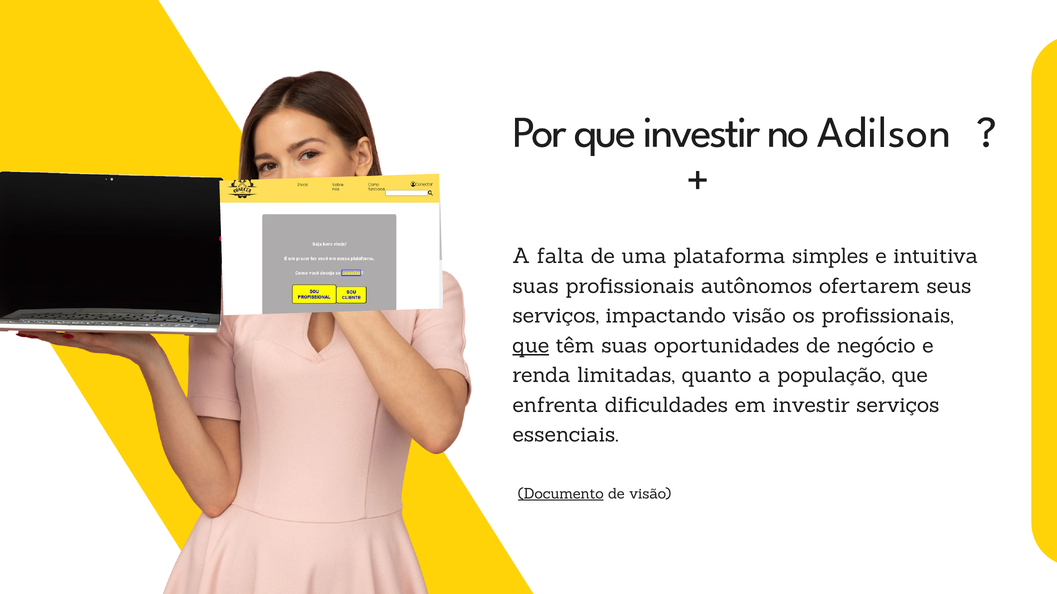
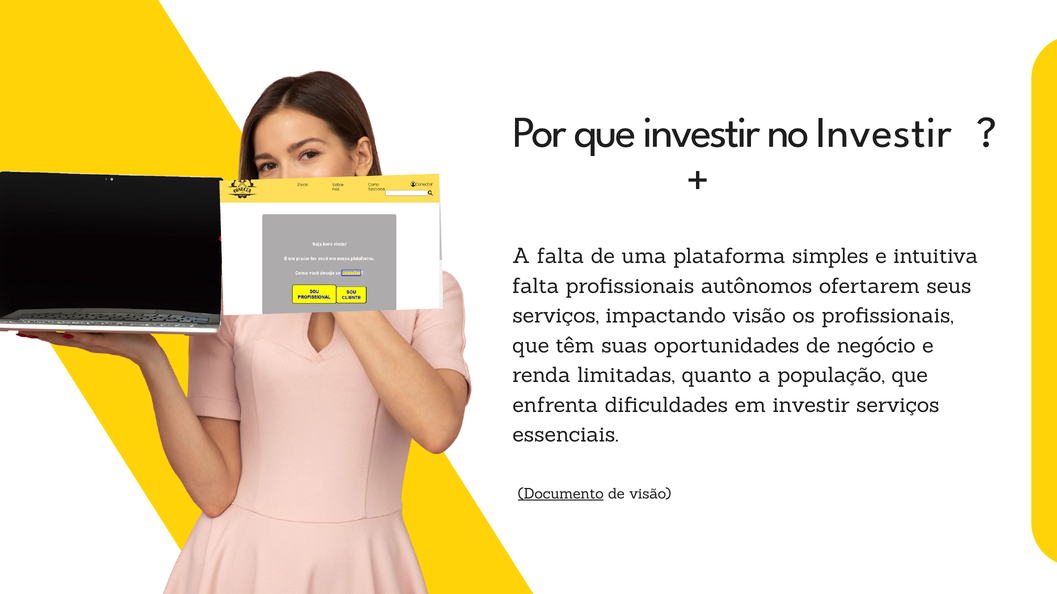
no Adilson: Adilson -> Investir
suas at (536, 286): suas -> falta
que at (531, 346) underline: present -> none
